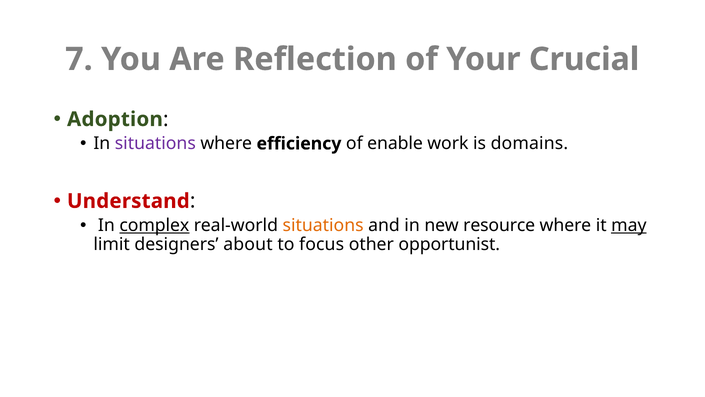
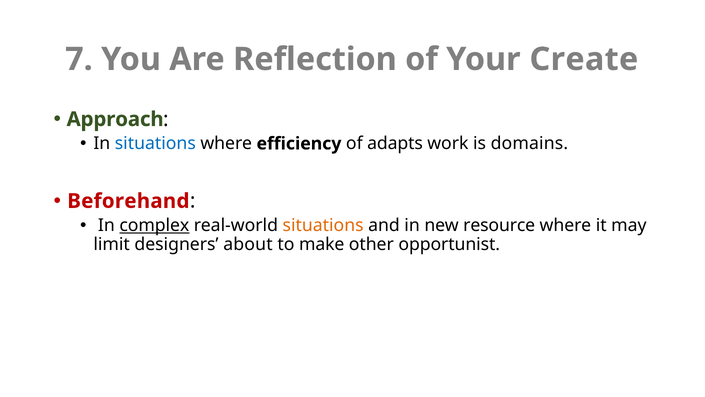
Crucial: Crucial -> Create
Adoption: Adoption -> Approach
situations at (155, 143) colour: purple -> blue
enable: enable -> adapts
Understand: Understand -> Beforehand
may underline: present -> none
focus: focus -> make
